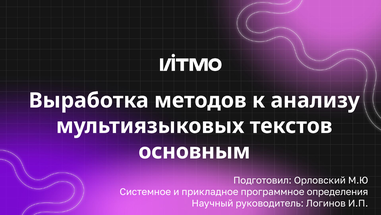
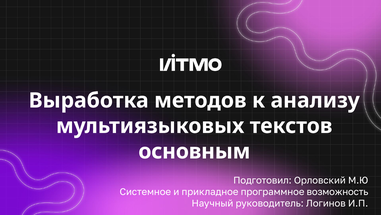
определения: определения -> возможность
